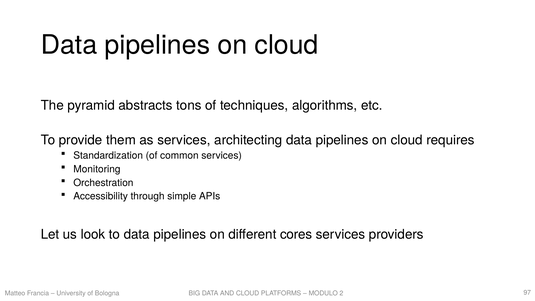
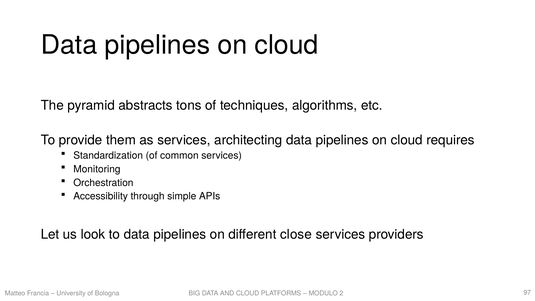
cores: cores -> close
